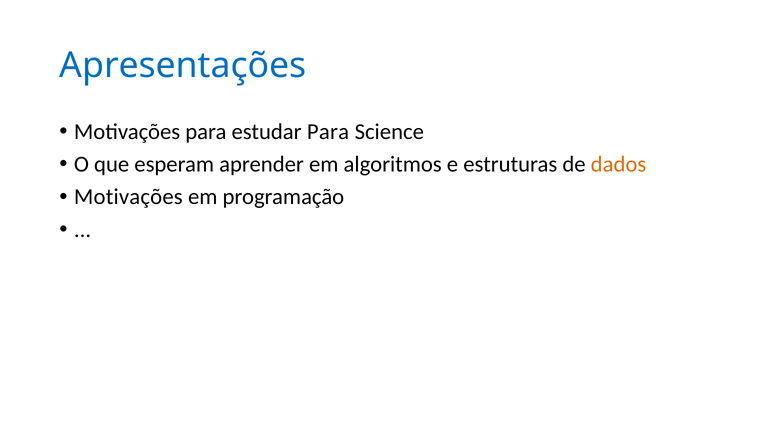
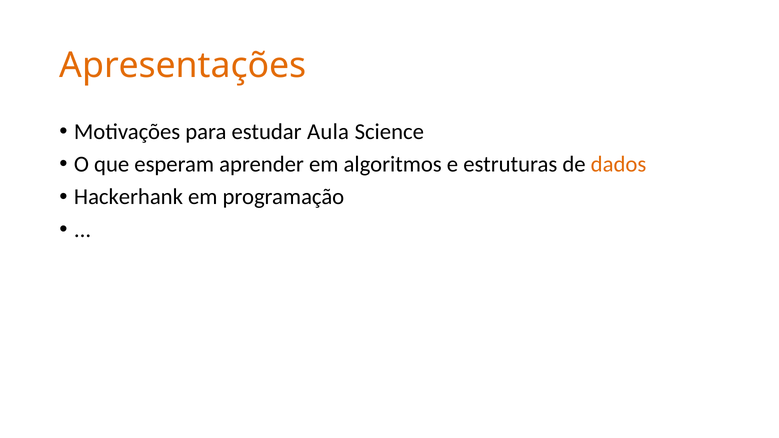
Apresentações colour: blue -> orange
estudar Para: Para -> Aula
Motivações at (128, 197): Motivações -> Hackerhank
